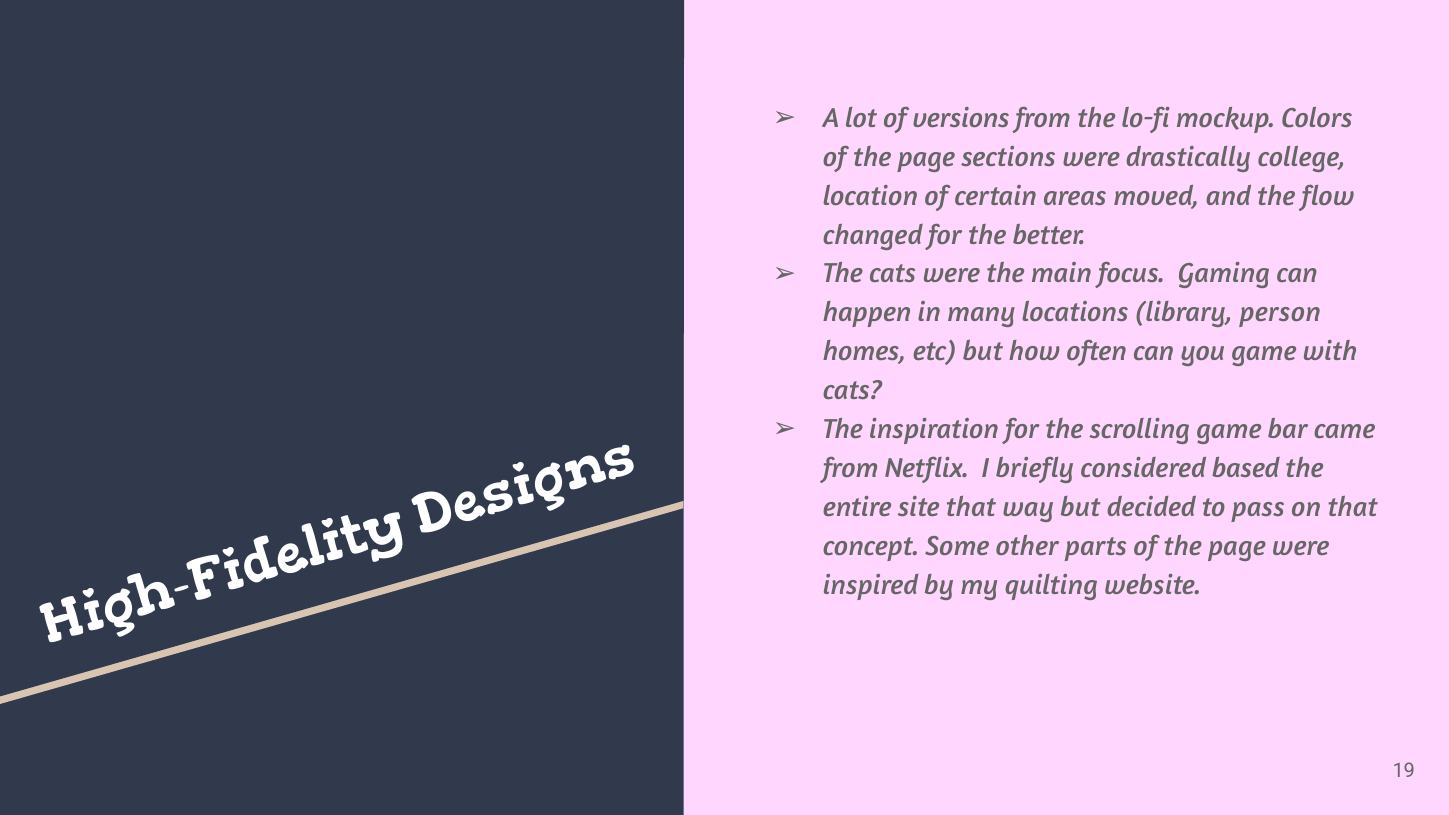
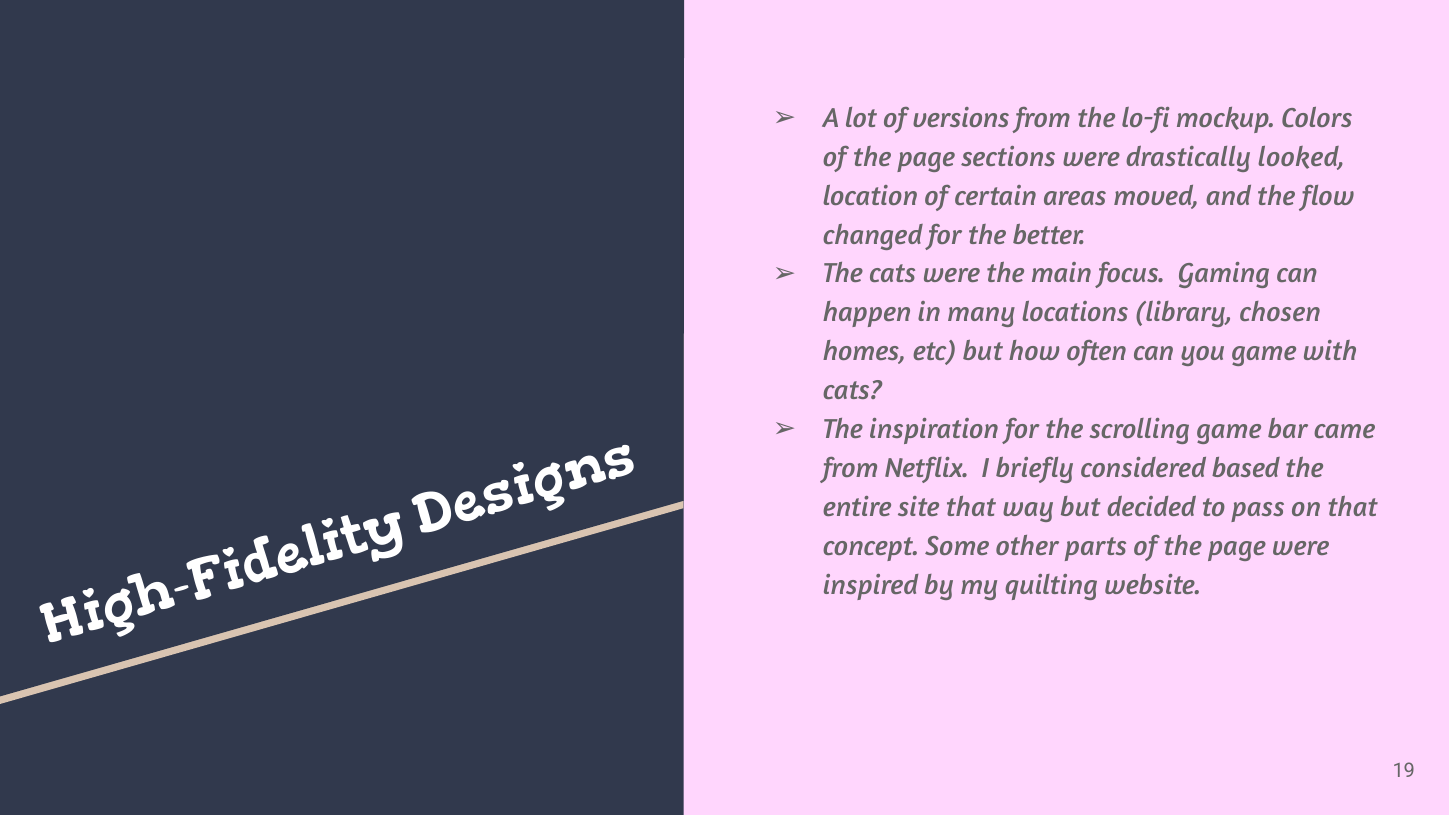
college: college -> looked
person: person -> chosen
